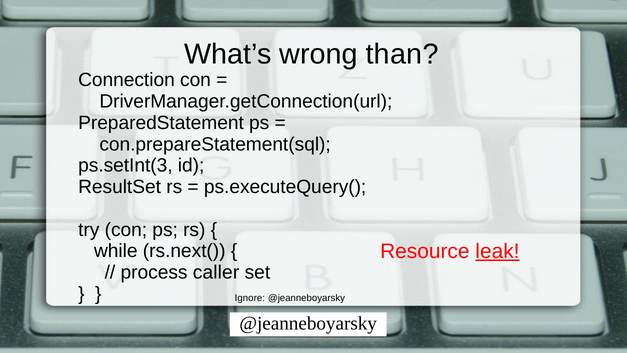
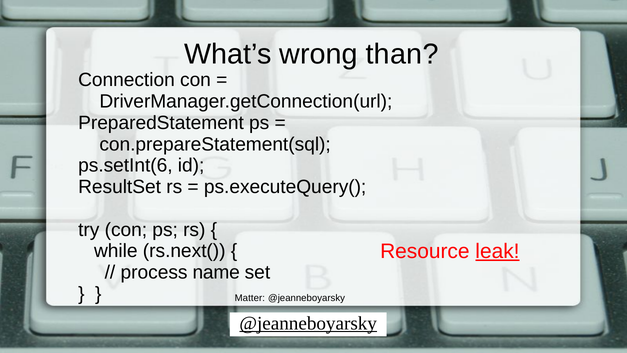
ps.setInt(3: ps.setInt(3 -> ps.setInt(6
caller: caller -> name
Ignore: Ignore -> Matter
@jeanneboyarsky at (308, 323) underline: none -> present
